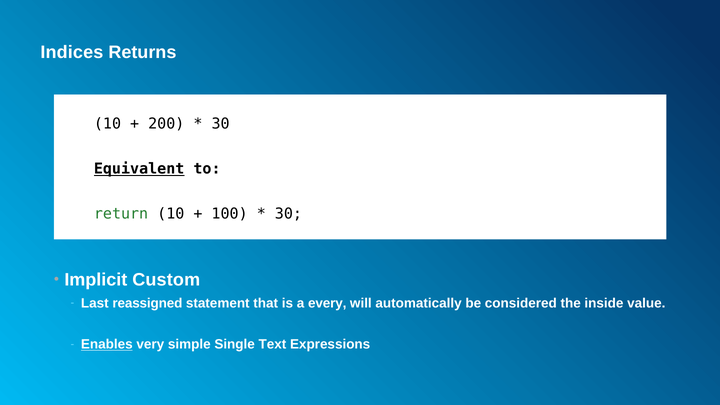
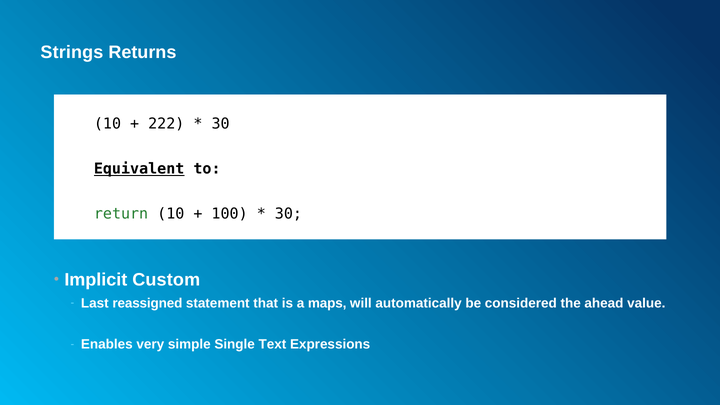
Indices: Indices -> Strings
200: 200 -> 222
every: every -> maps
inside: inside -> ahead
Enables underline: present -> none
